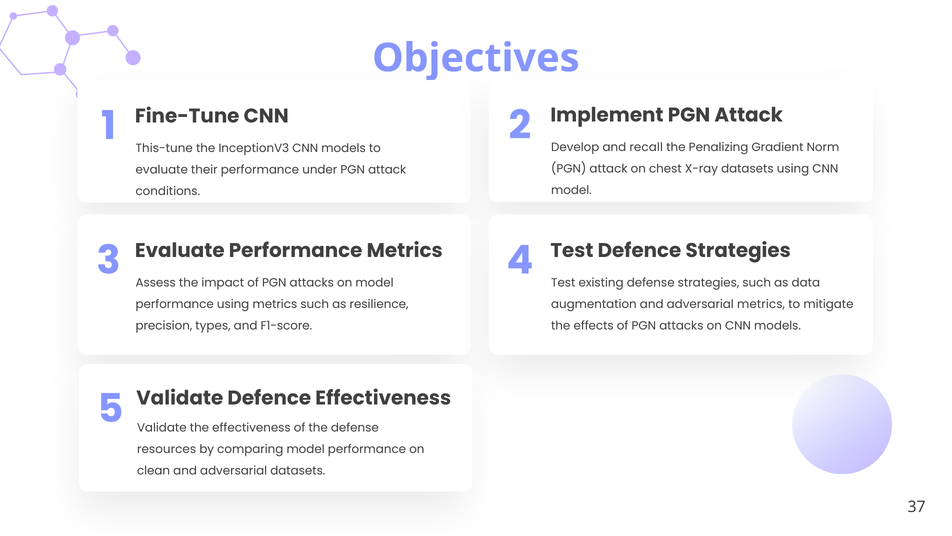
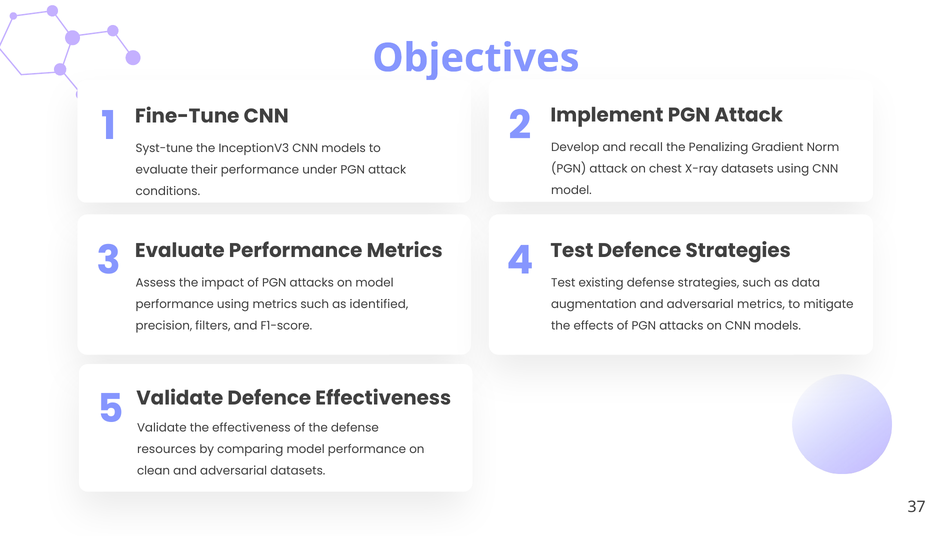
This-tune: This-tune -> Syst-tune
resilience: resilience -> identified
types: types -> filters
